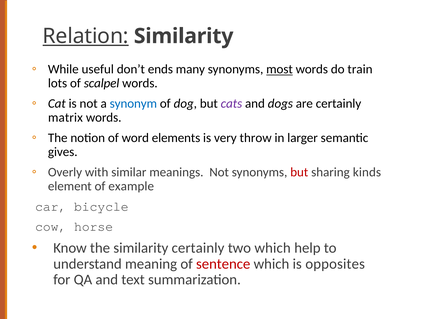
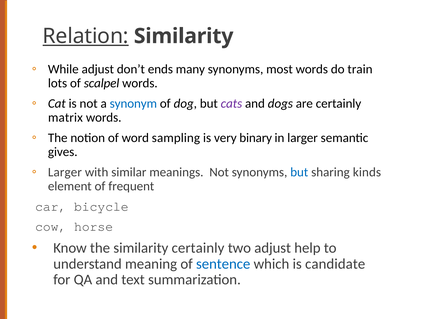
While useful: useful -> adjust
most underline: present -> none
elements: elements -> sampling
throw: throw -> binary
Overly at (65, 172): Overly -> Larger
but at (299, 172) colour: red -> blue
example: example -> frequent
two which: which -> adjust
sentence colour: red -> blue
opposites: opposites -> candidate
